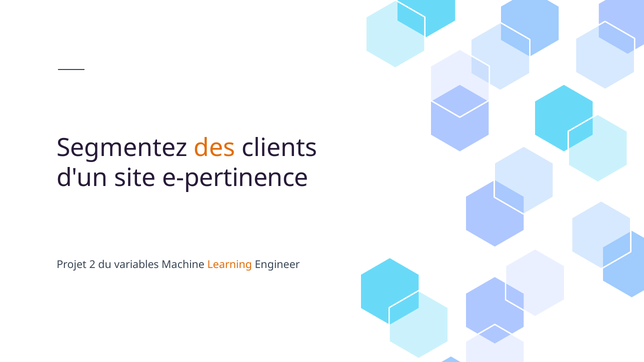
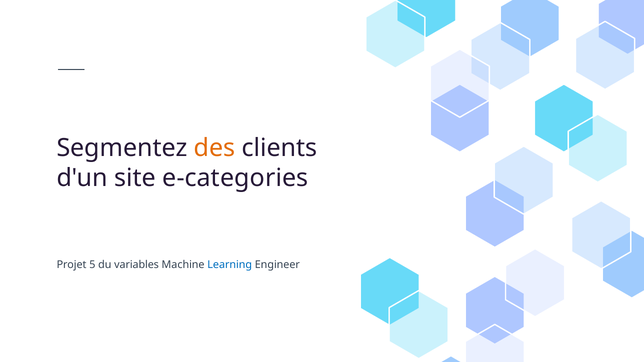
e-pertinence: e-pertinence -> e-categories
2: 2 -> 5
Learning colour: orange -> blue
